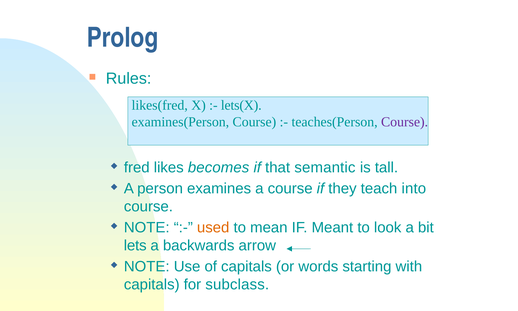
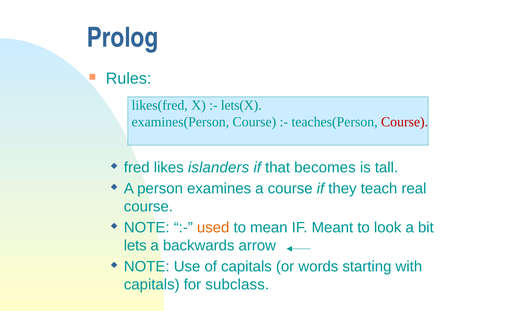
Course at (405, 122) colour: purple -> red
becomes: becomes -> islanders
semantic: semantic -> becomes
into: into -> real
